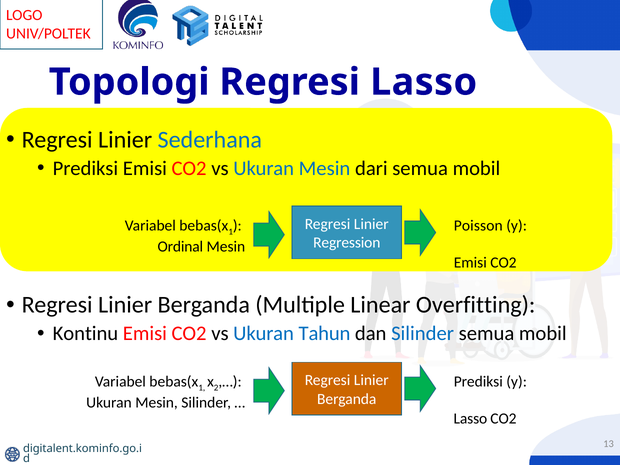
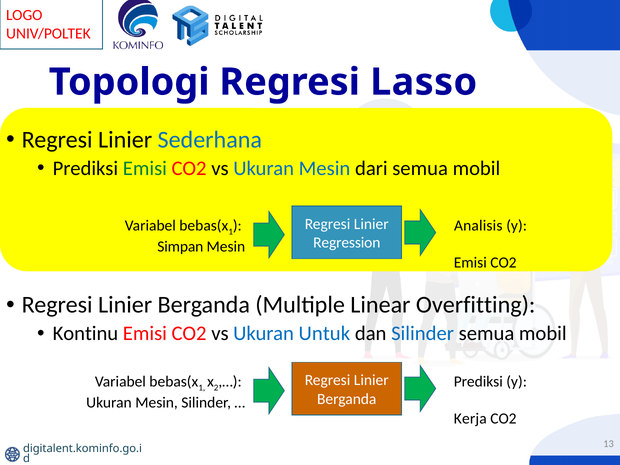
Emisi at (145, 168) colour: black -> green
Poisson: Poisson -> Analisis
Ordinal: Ordinal -> Simpan
Tahun: Tahun -> Untuk
Lasso at (470, 419): Lasso -> Kerja
